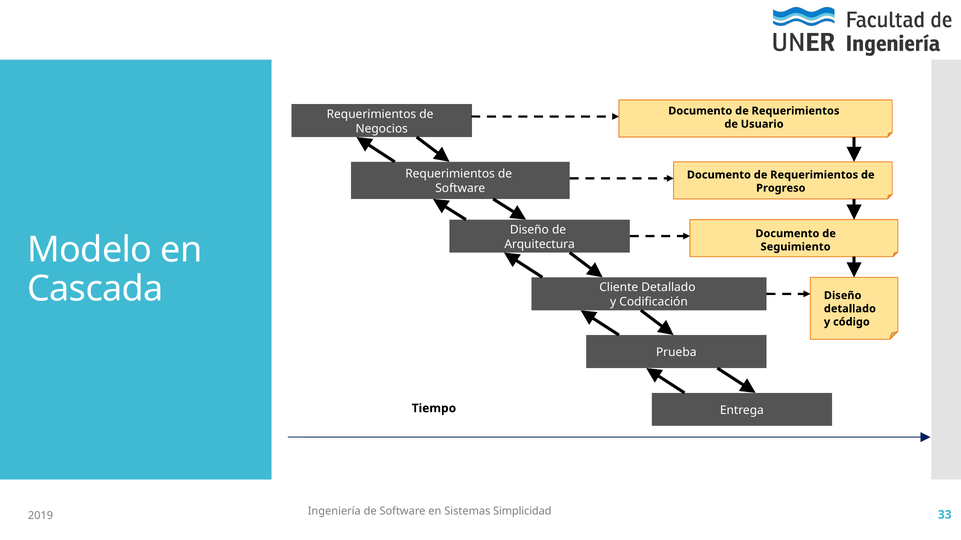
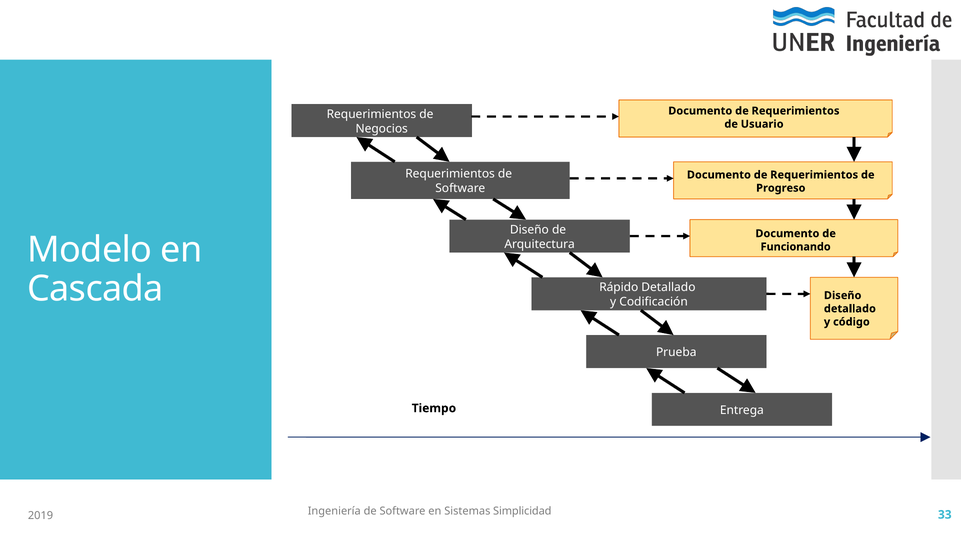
Seguimiento: Seguimiento -> Funcionando
Cliente: Cliente -> Rápido
